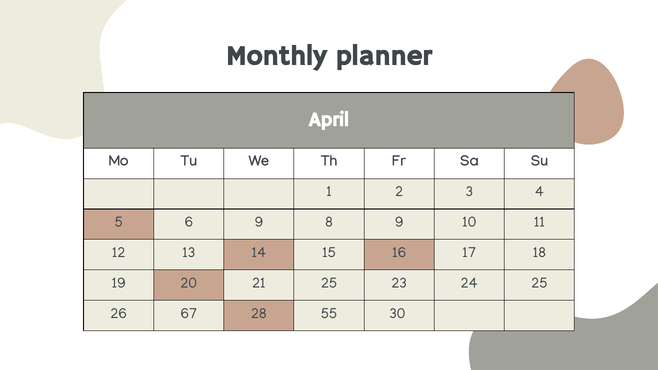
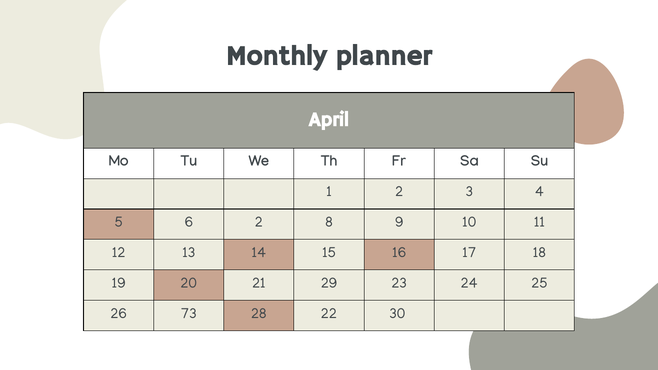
6 9: 9 -> 2
21 25: 25 -> 29
67: 67 -> 73
55: 55 -> 22
